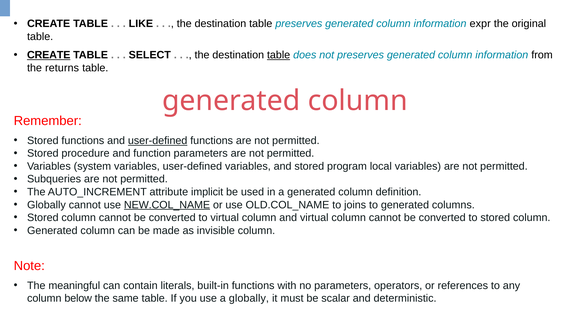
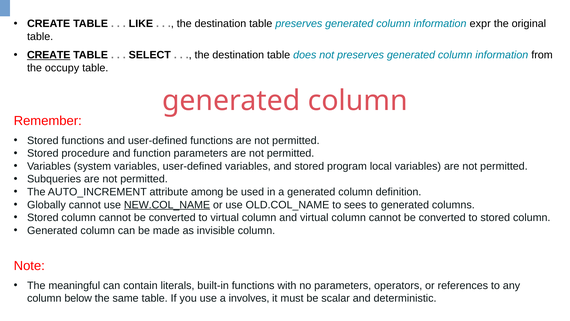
table at (279, 55) underline: present -> none
returns: returns -> occupy
user-defined at (158, 140) underline: present -> none
implicit: implicit -> among
joins: joins -> sees
a globally: globally -> involves
